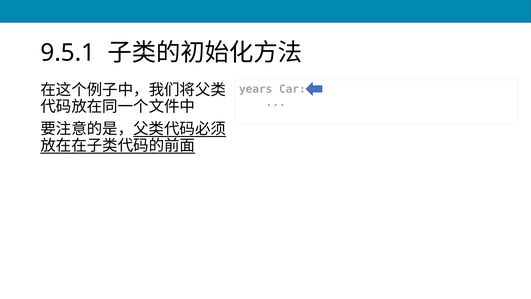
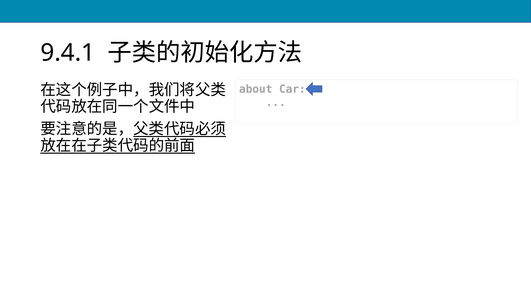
9.5.1: 9.5.1 -> 9.4.1
years: years -> about
